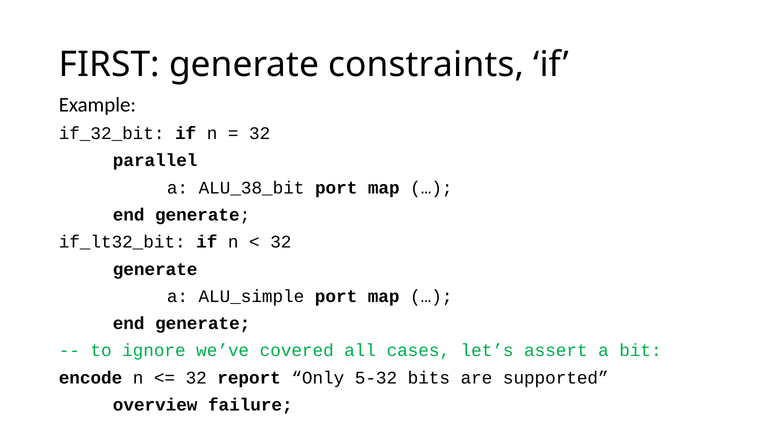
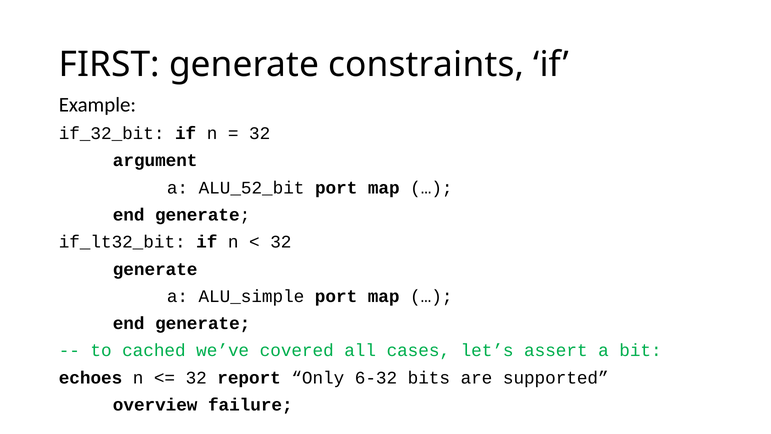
parallel: parallel -> argument
ALU_38_bit: ALU_38_bit -> ALU_52_bit
ignore: ignore -> cached
encode: encode -> echoes
5-32: 5-32 -> 6-32
